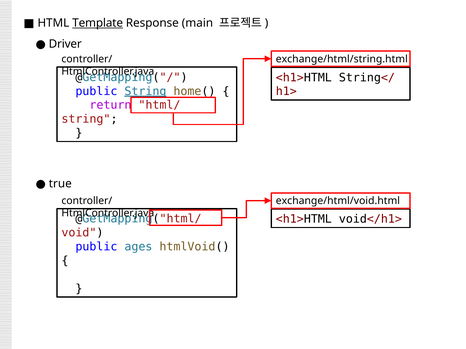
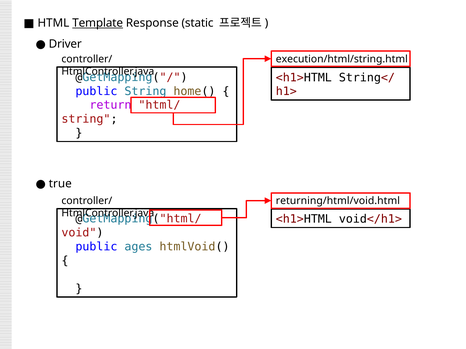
main: main -> static
exchange/html/string.html: exchange/html/string.html -> execution/html/string.html
String at (145, 91) underline: present -> none
exchange/html/void.html: exchange/html/void.html -> returning/html/void.html
